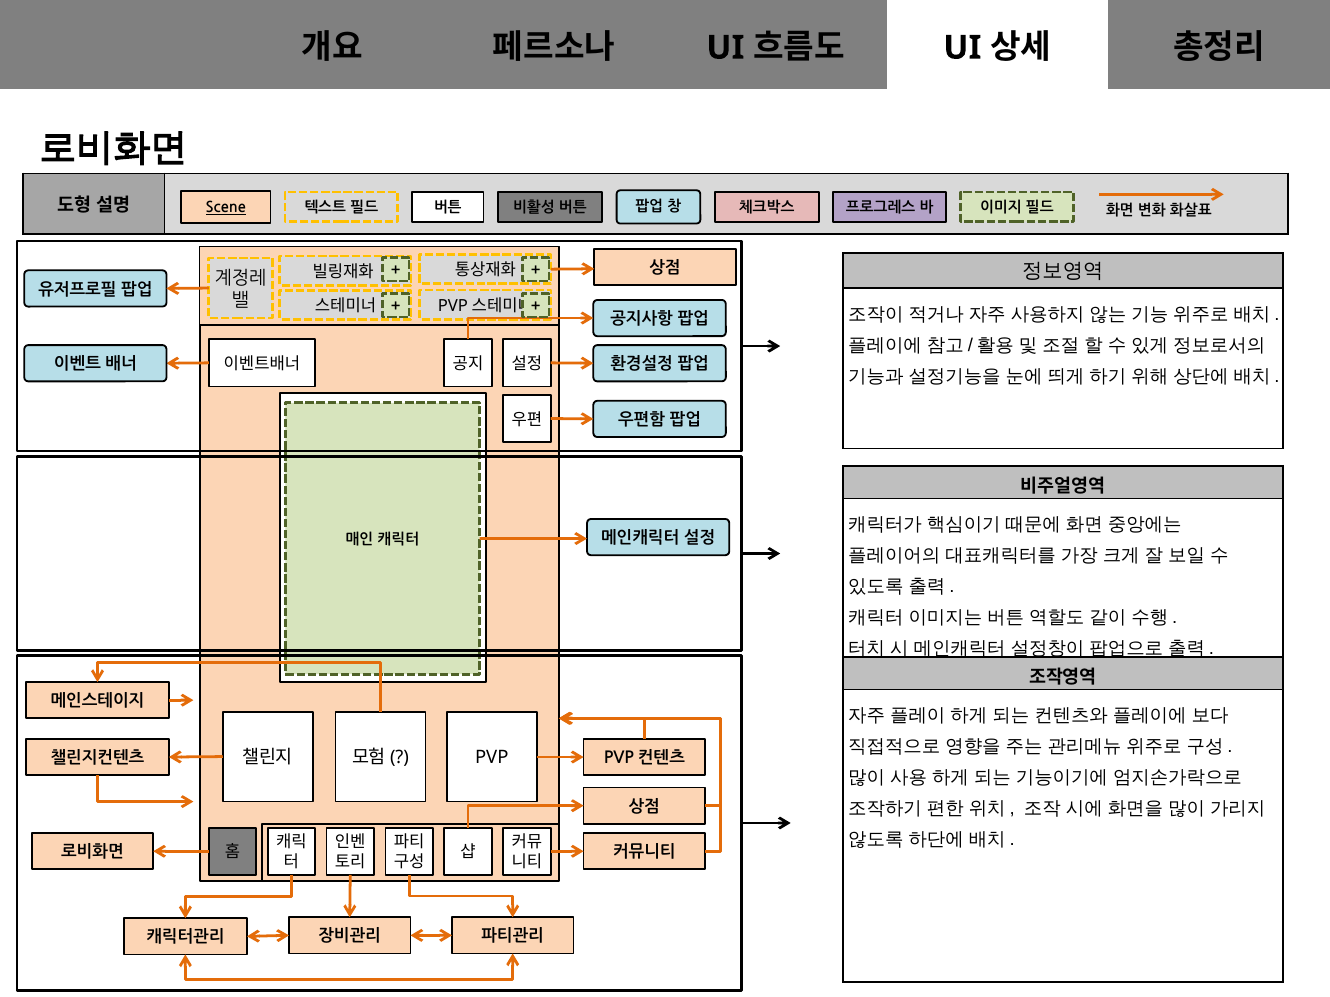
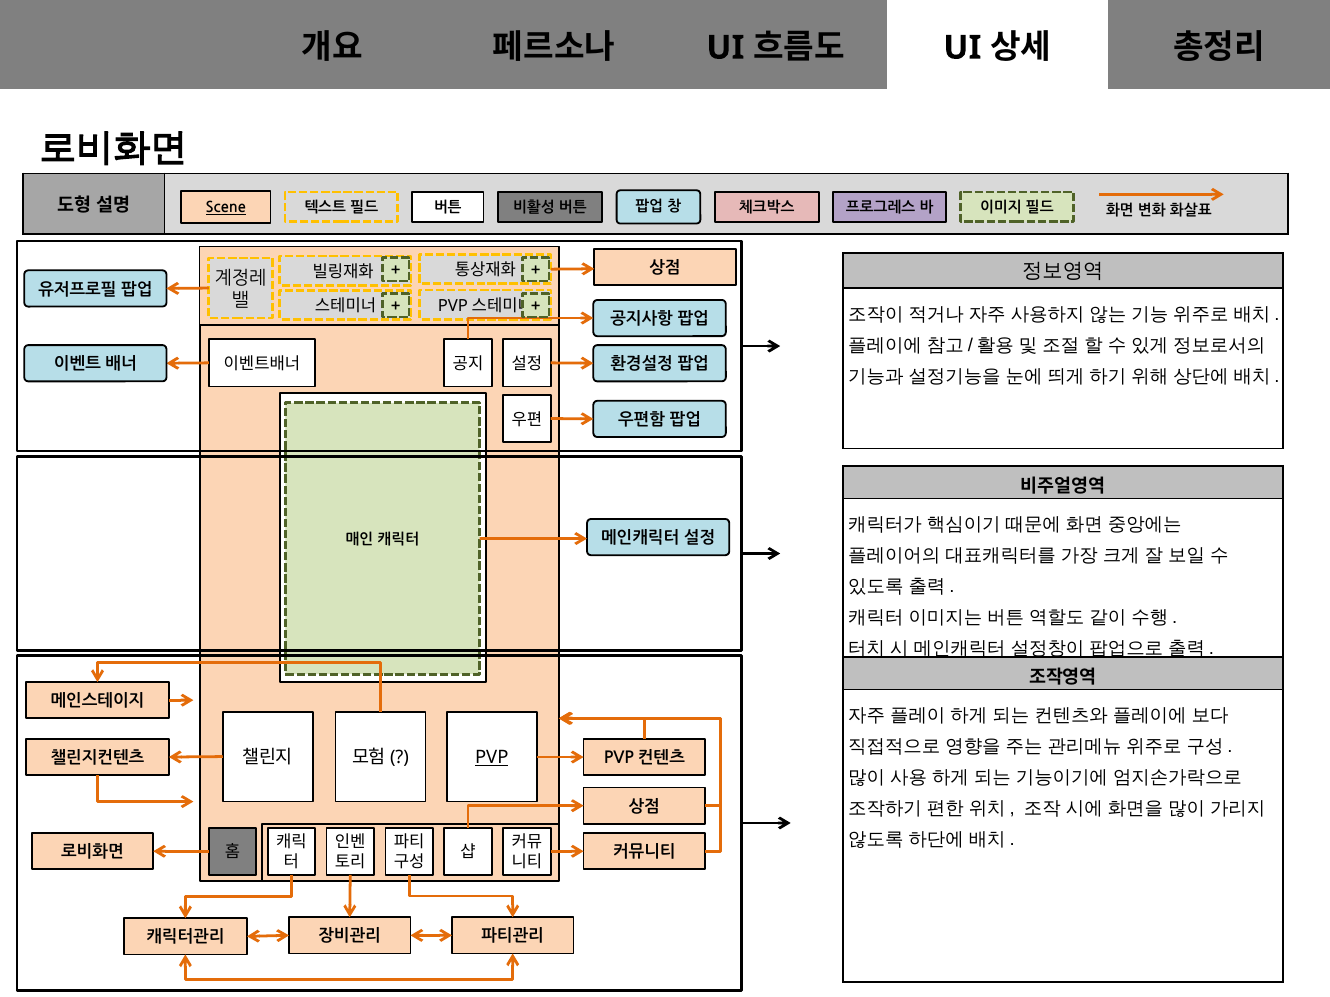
PVP underline: none -> present
